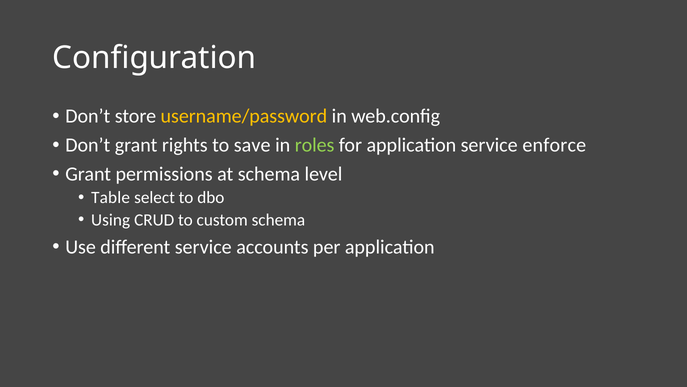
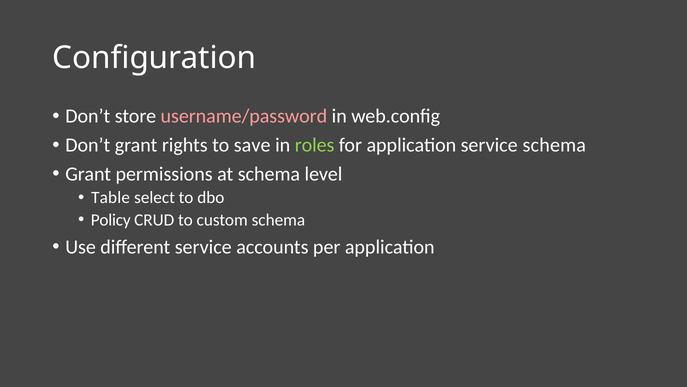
username/password colour: yellow -> pink
service enforce: enforce -> schema
Using: Using -> Policy
